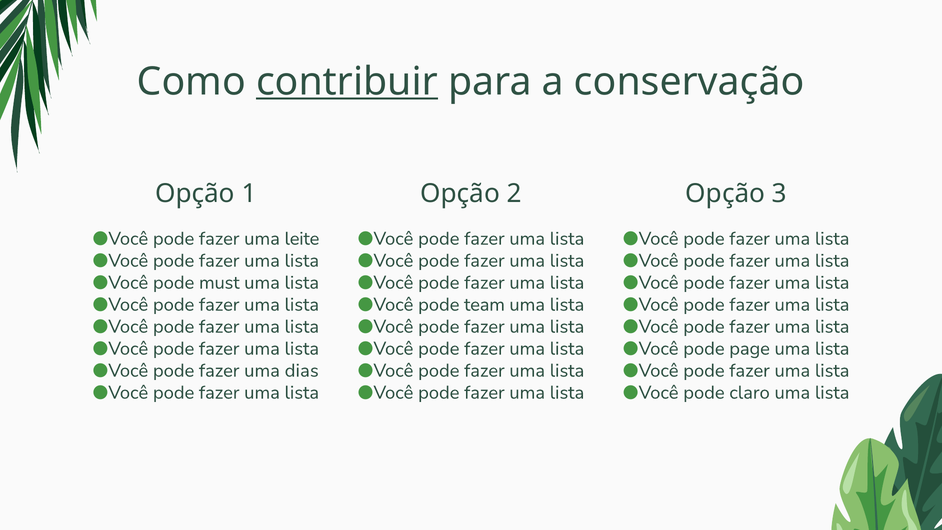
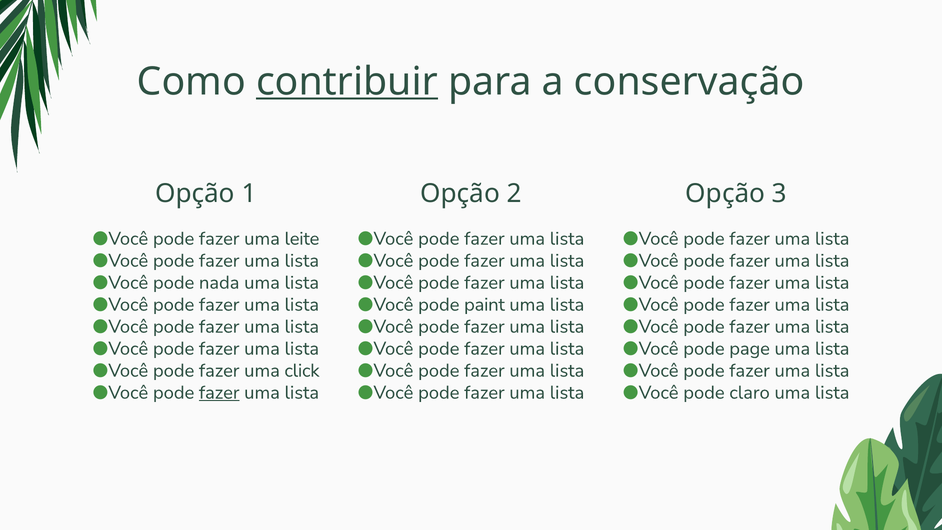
must: must -> nada
team: team -> paint
dias: dias -> click
fazer at (219, 393) underline: none -> present
